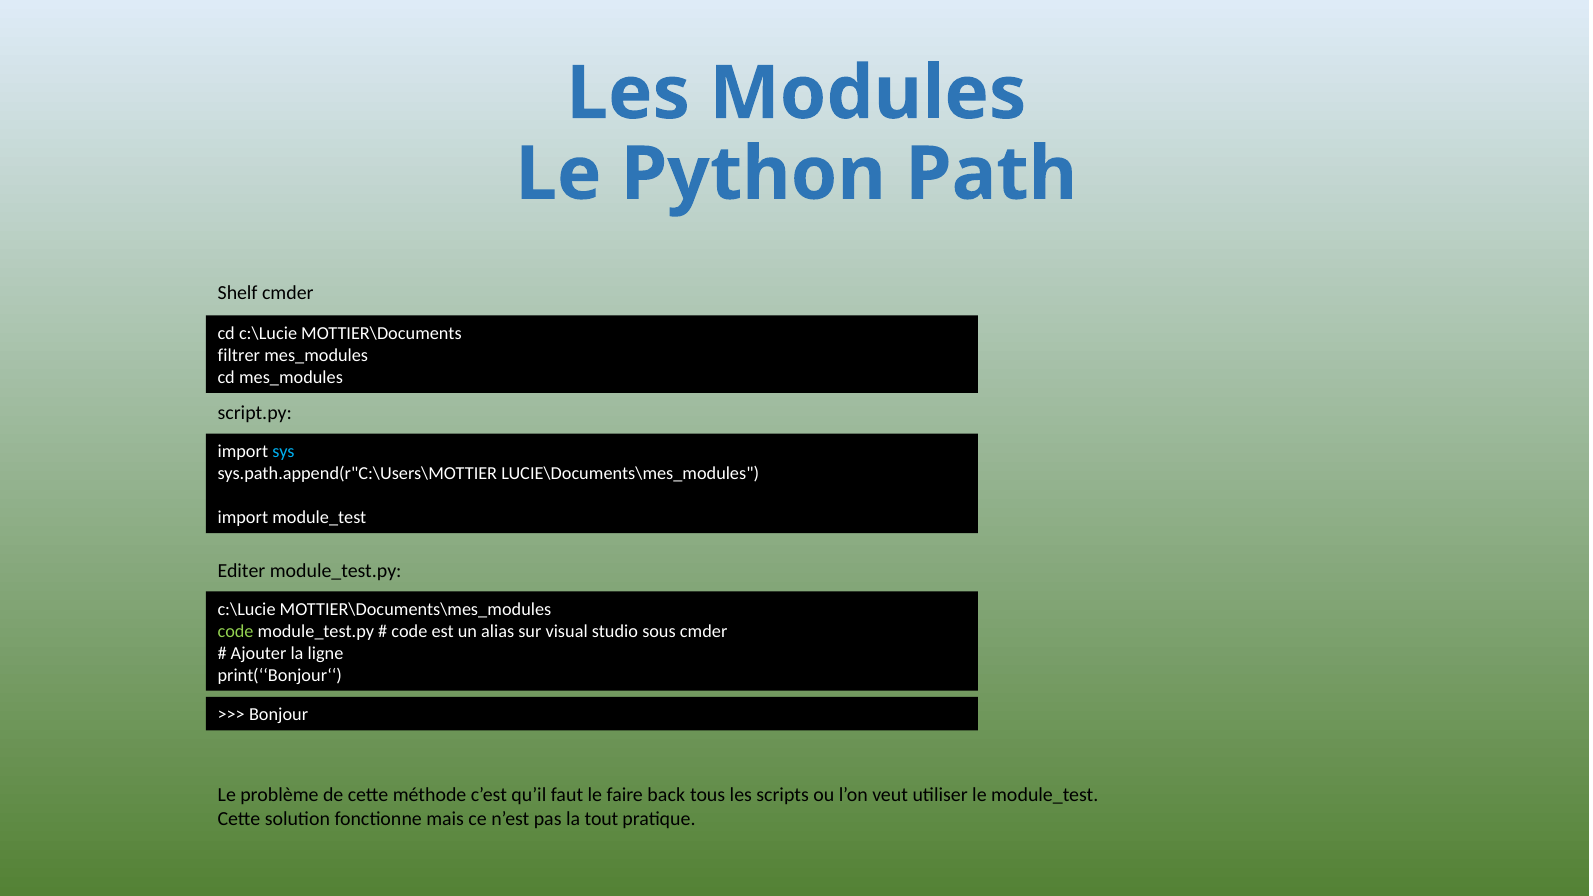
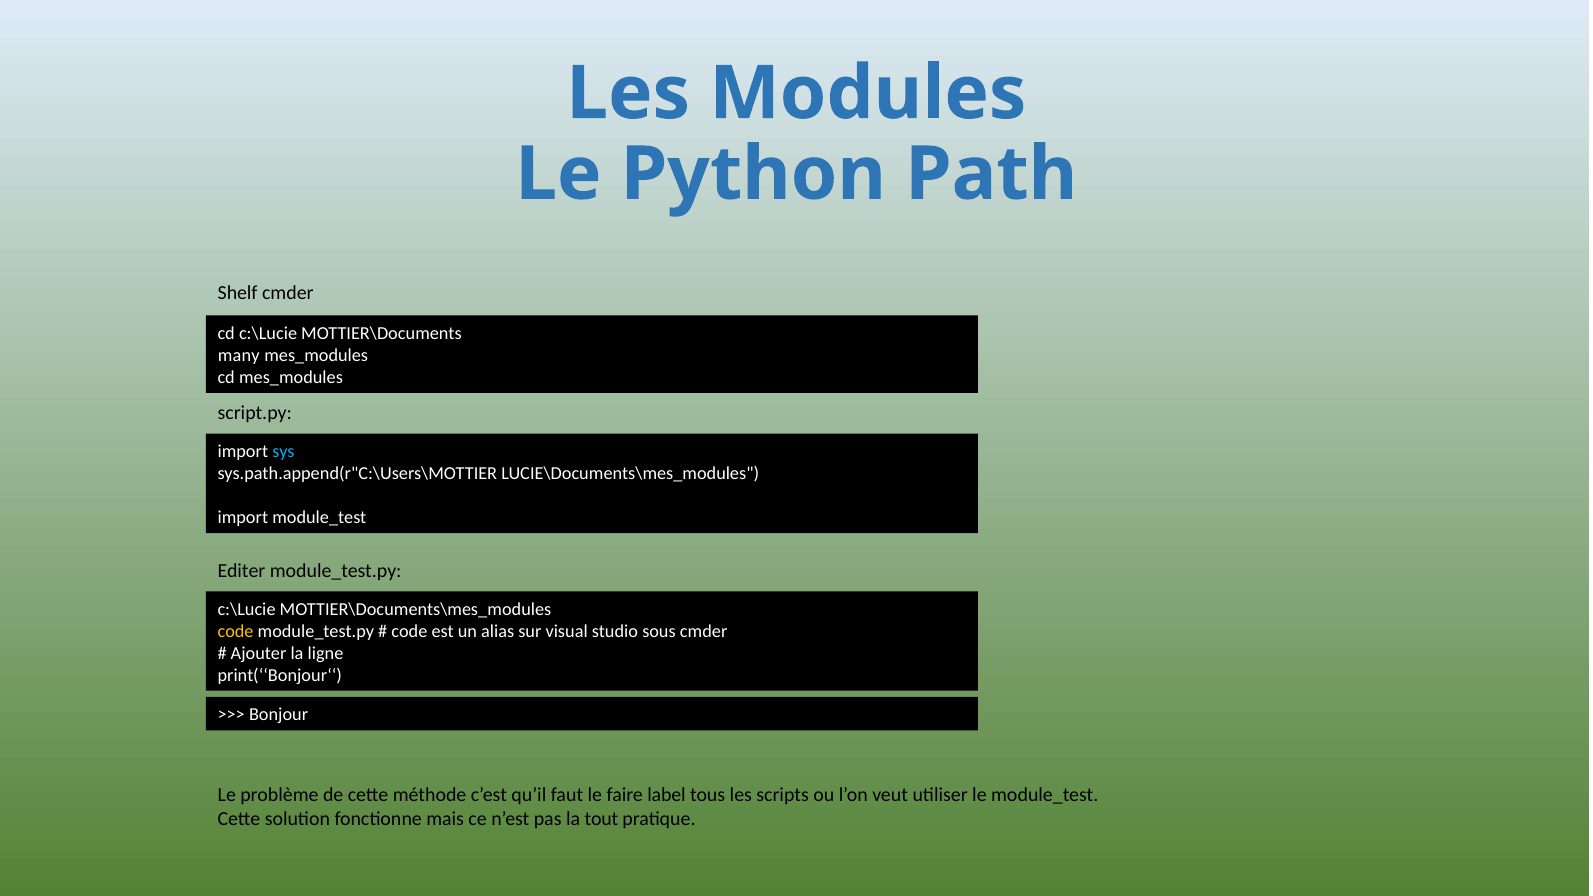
filtrer: filtrer -> many
code at (236, 631) colour: light green -> yellow
back: back -> label
